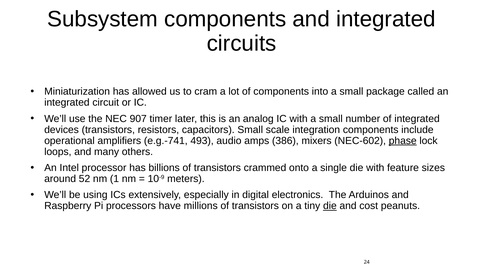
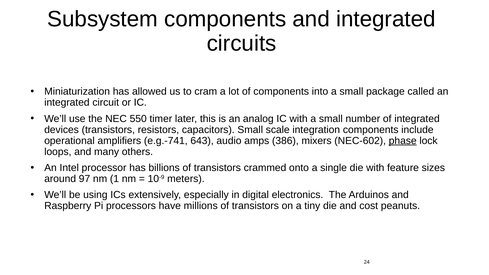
907: 907 -> 550
493: 493 -> 643
52: 52 -> 97
die at (330, 206) underline: present -> none
